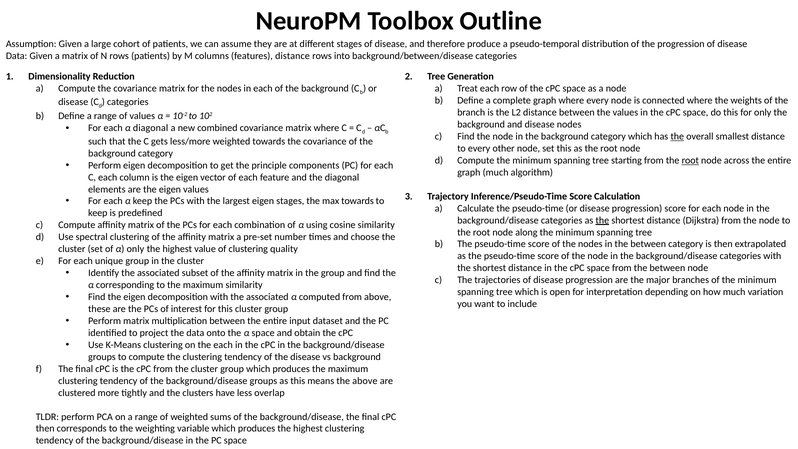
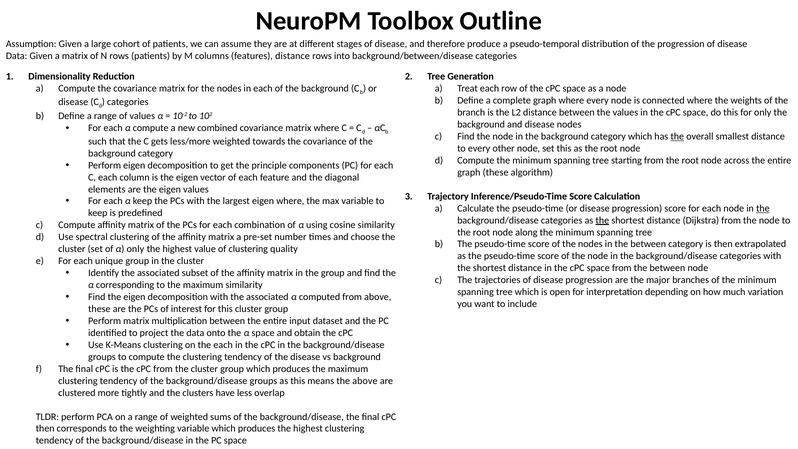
α diagonal: diagonal -> compute
root at (690, 160) underline: present -> none
graph much: much -> these
eigen stages: stages -> where
max towards: towards -> variable
the at (763, 208) underline: none -> present
